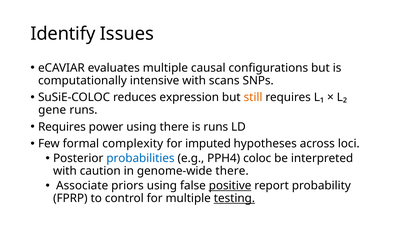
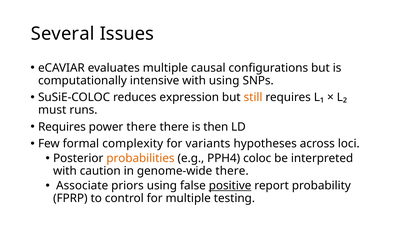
Identify: Identify -> Several
with scans: scans -> using
gene: gene -> must
power using: using -> there
is runs: runs -> then
imputed: imputed -> variants
probabilities colour: blue -> orange
testing underline: present -> none
